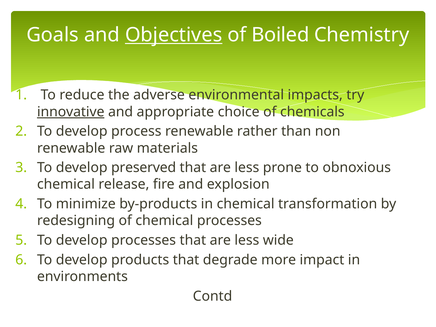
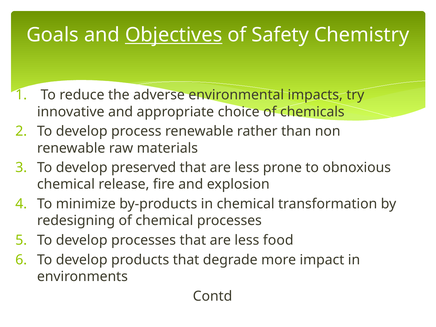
Boiled: Boiled -> Safety
innovative underline: present -> none
wide: wide -> food
